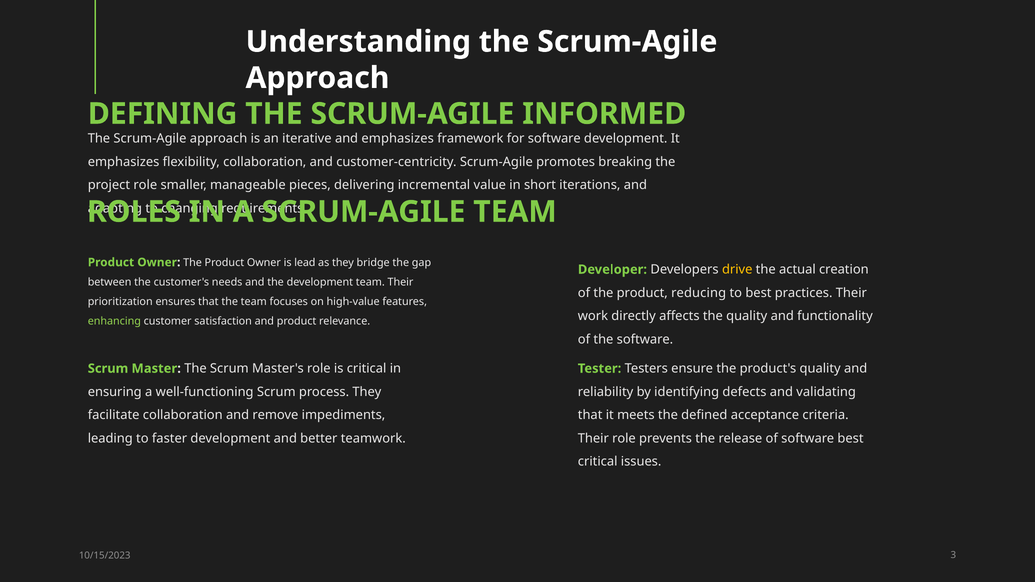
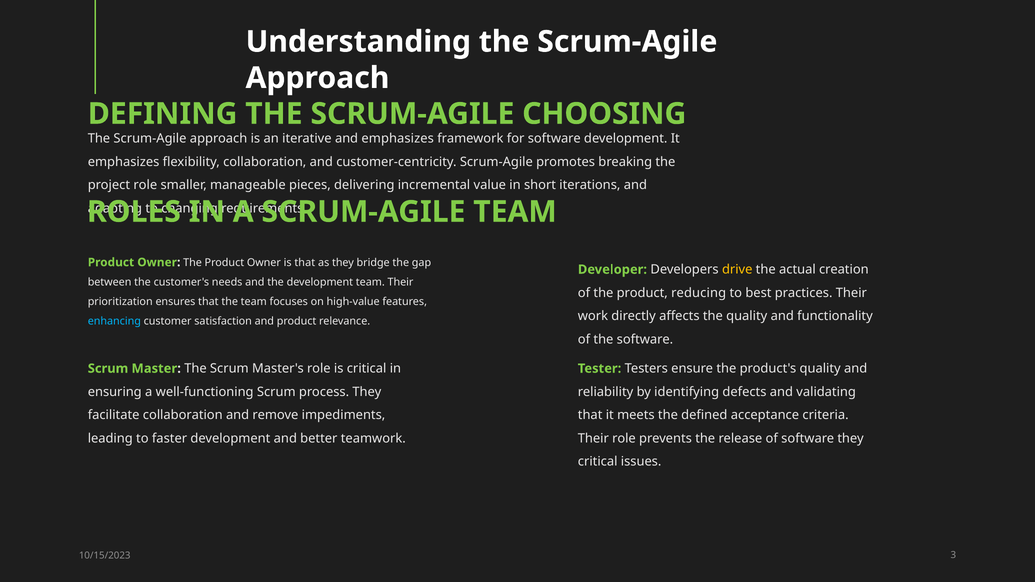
INFORMED: INFORMED -> CHOOSING
is lead: lead -> that
enhancing colour: light green -> light blue
software best: best -> they
